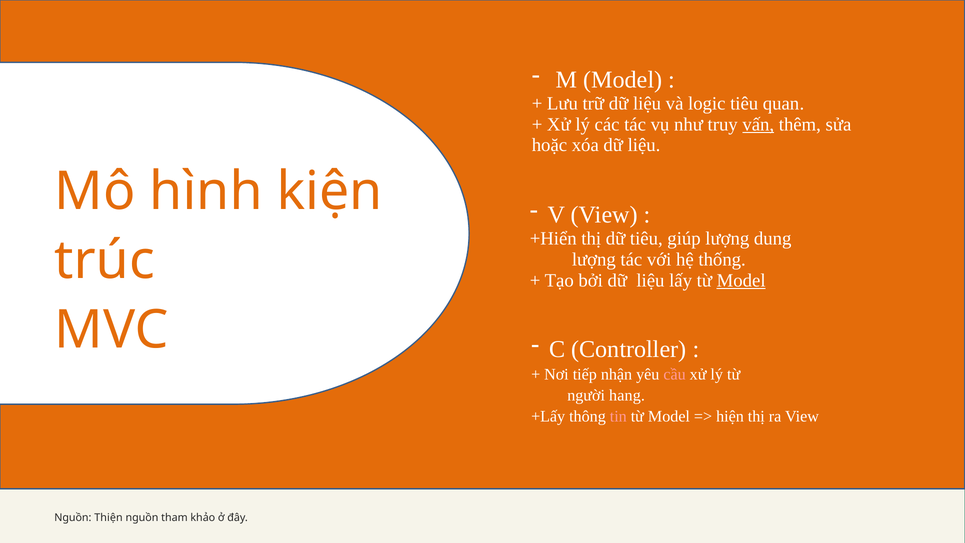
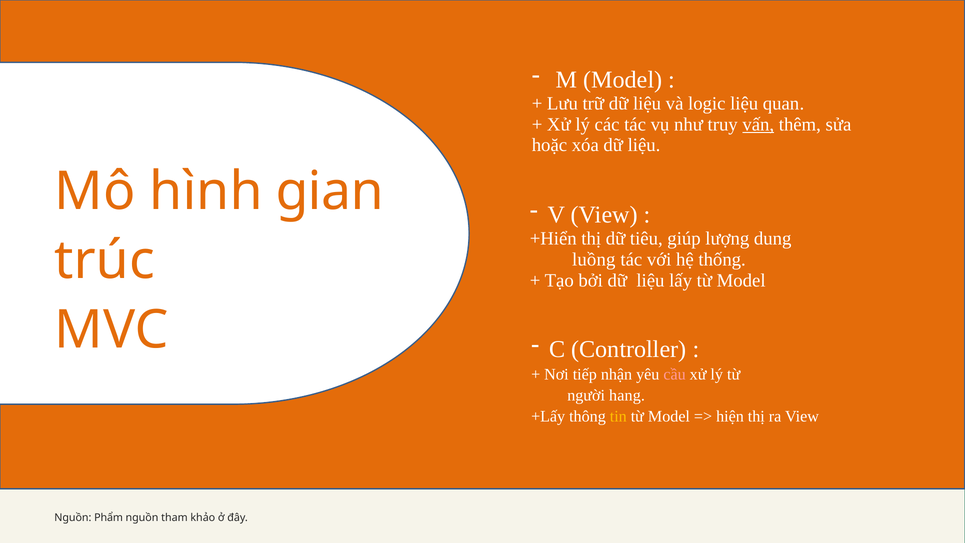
logic tiêu: tiêu -> liệu
kiện: kiện -> gian
lượng at (594, 259): lượng -> luồng
Model at (741, 280) underline: present -> none
tin colour: pink -> yellow
Thiện: Thiện -> Phẩm
